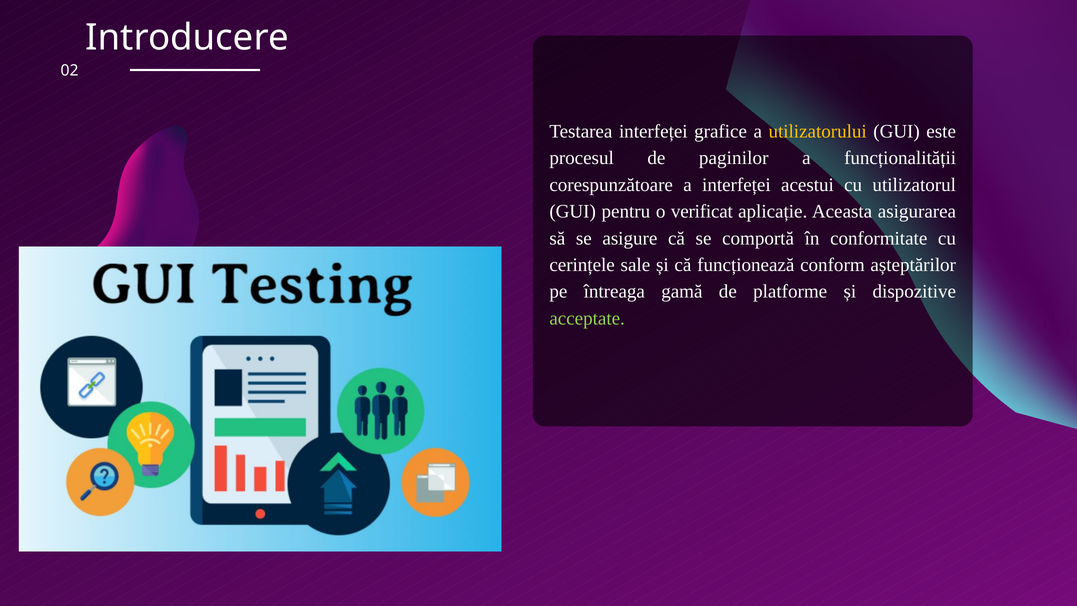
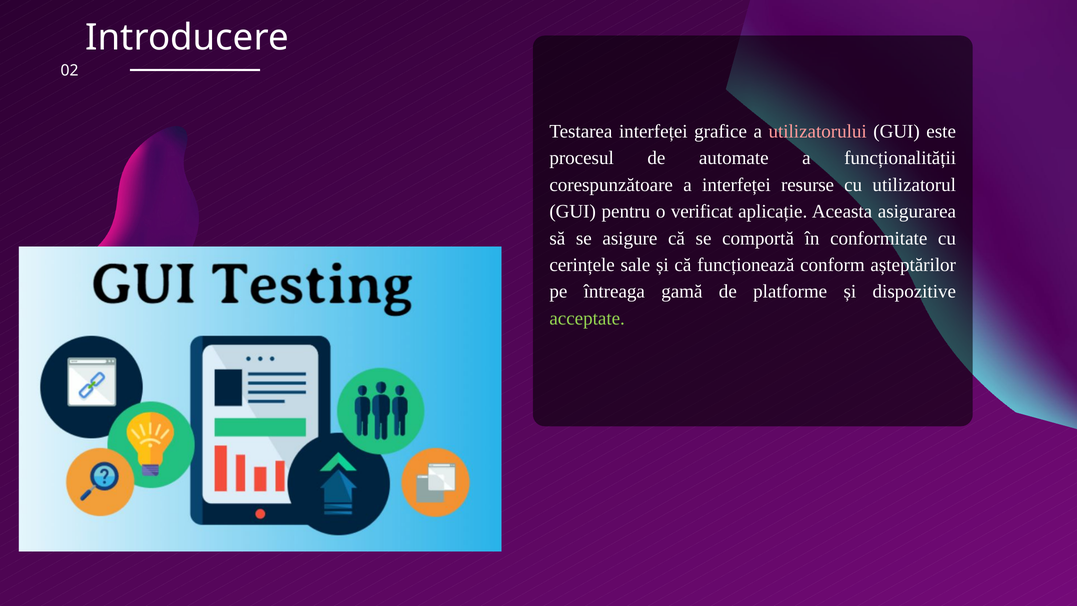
utilizatorului colour: yellow -> pink
paginilor: paginilor -> automate
acestui: acestui -> resurse
